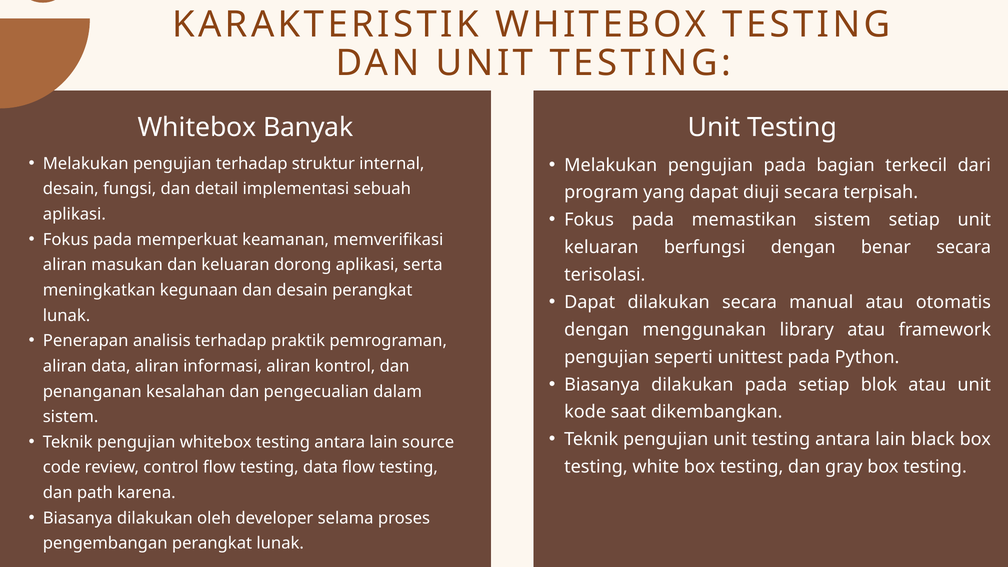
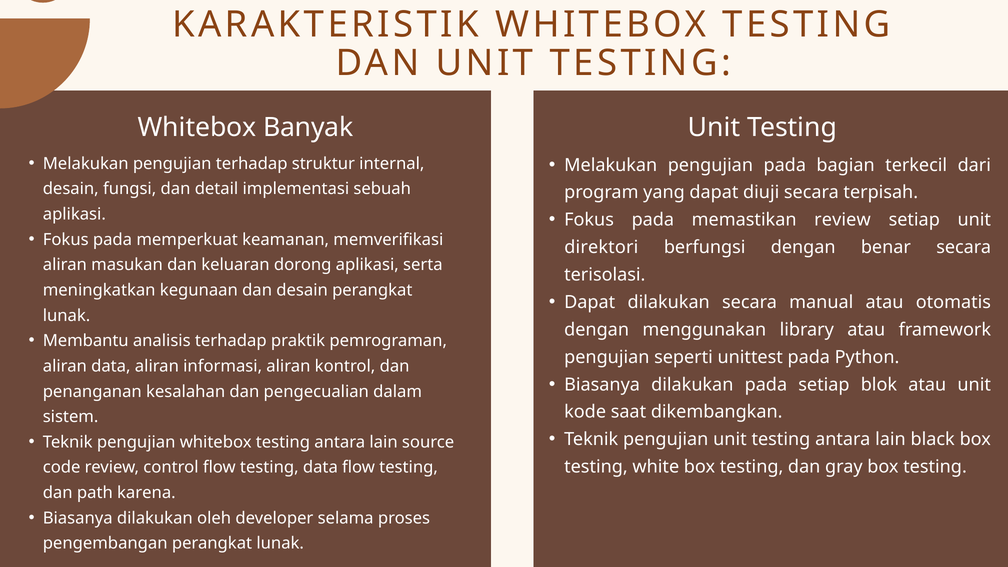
memastikan sistem: sistem -> review
keluaran at (601, 247): keluaran -> direktori
Penerapan: Penerapan -> Membantu
